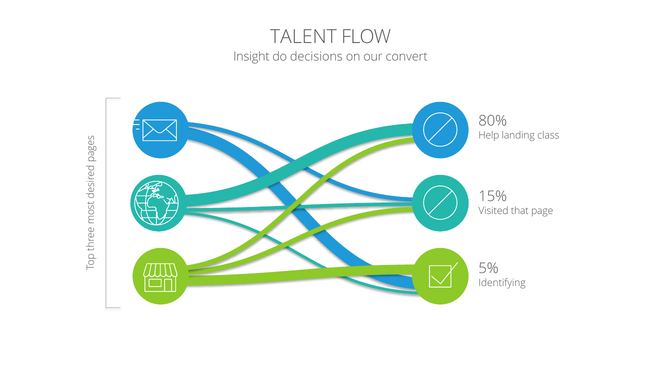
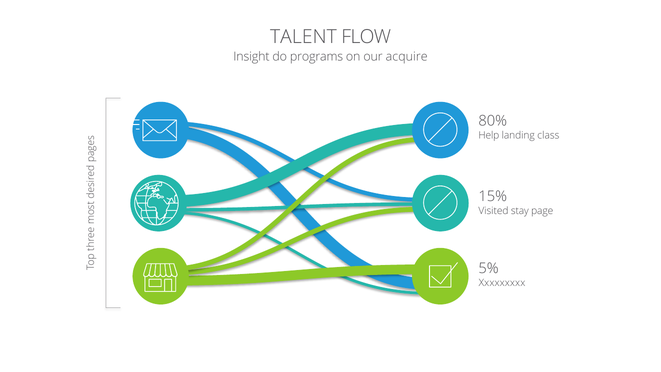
decisions: decisions -> programs
convert: convert -> acquire
that: that -> stay
Identifying: Identifying -> Xxxxxxxxx
